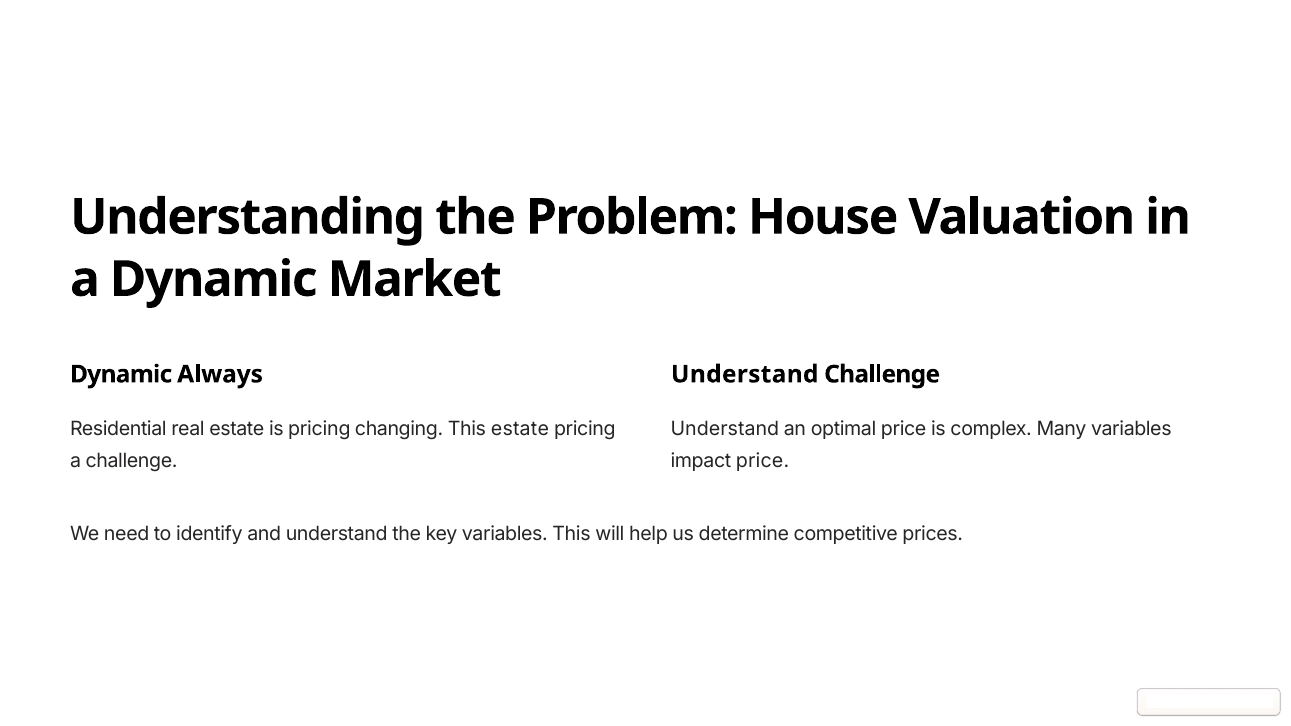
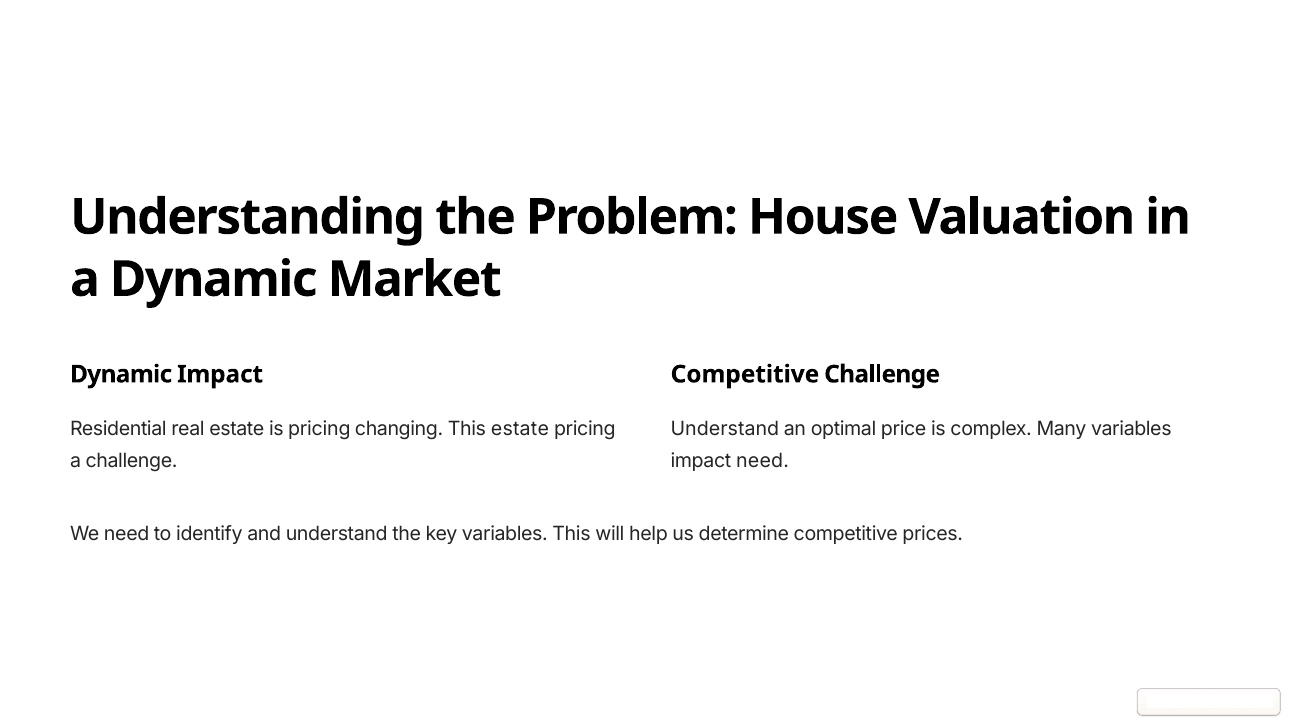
Dynamic Always: Always -> Impact
Understand at (745, 374): Understand -> Competitive
impact price: price -> need
